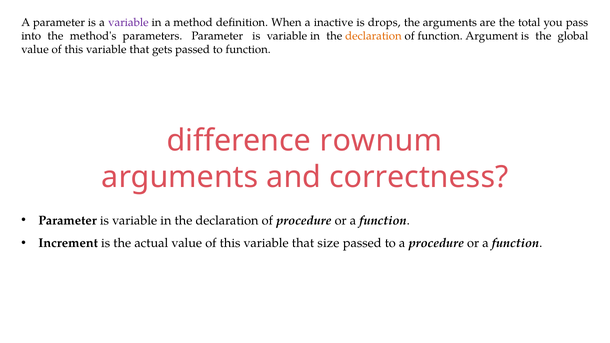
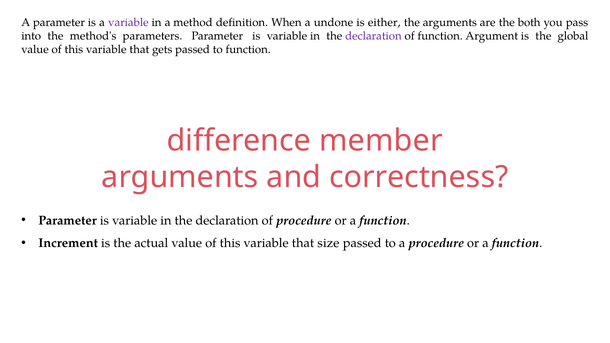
inactive: inactive -> undone
drops: drops -> either
total: total -> both
declaration at (373, 36) colour: orange -> purple
rownum: rownum -> member
